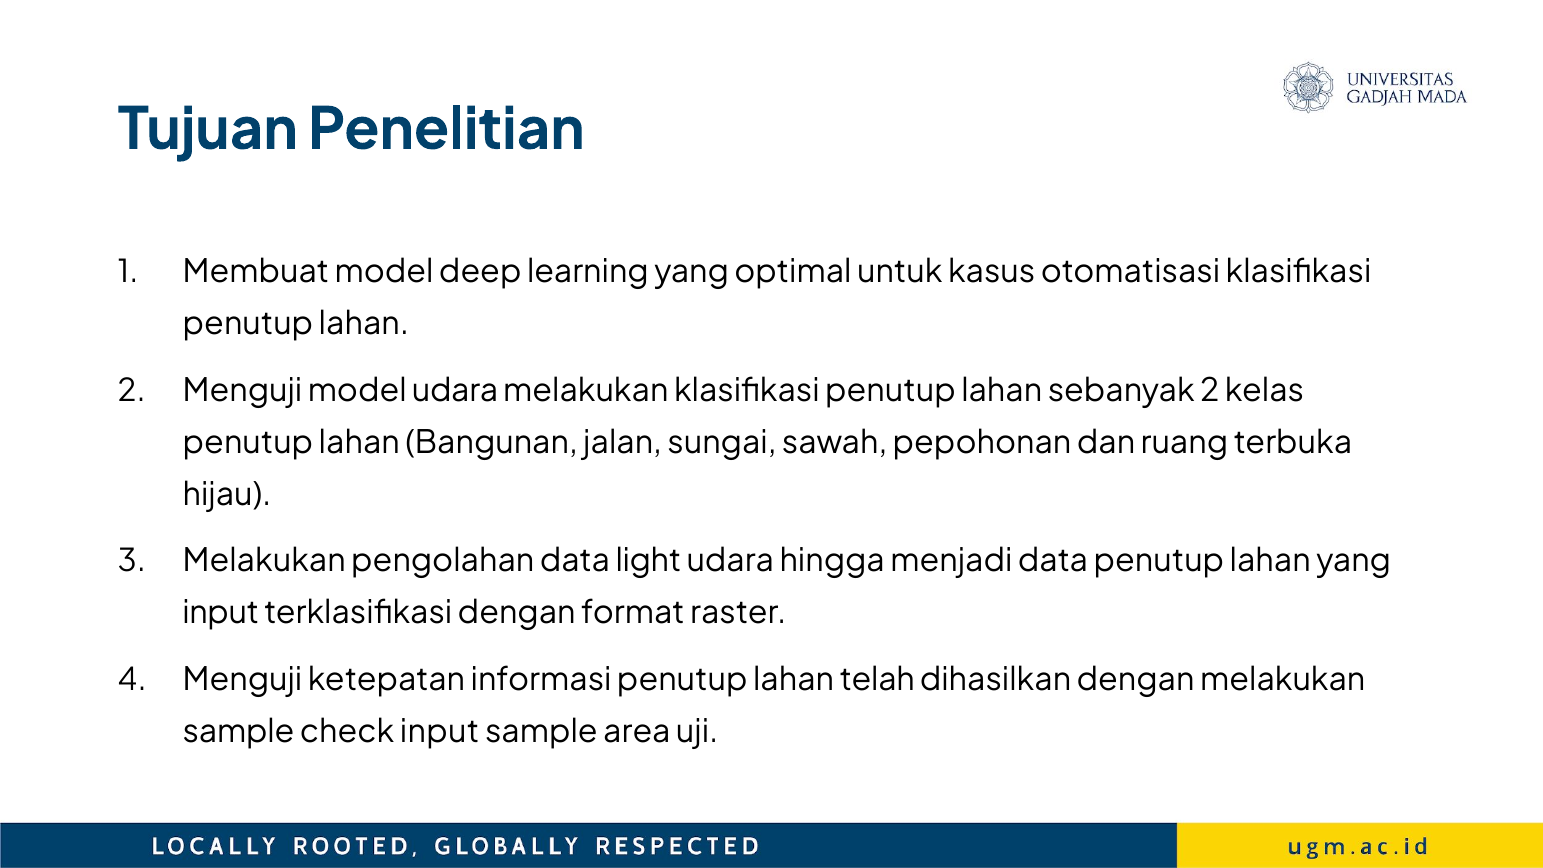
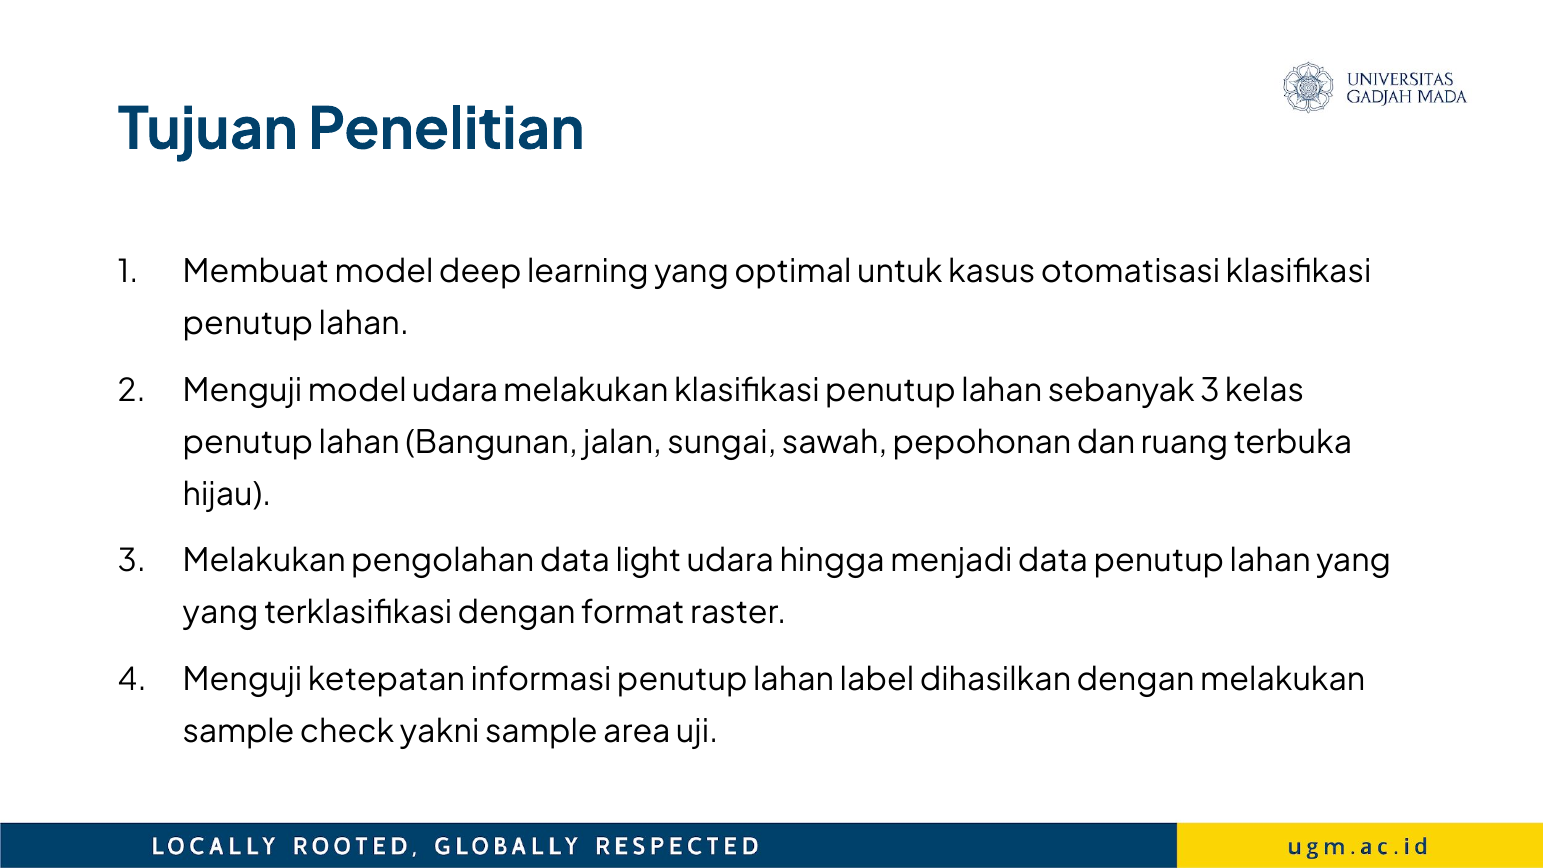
sebanyak 2: 2 -> 3
input at (221, 613): input -> yang
telah: telah -> label
check input: input -> yakni
